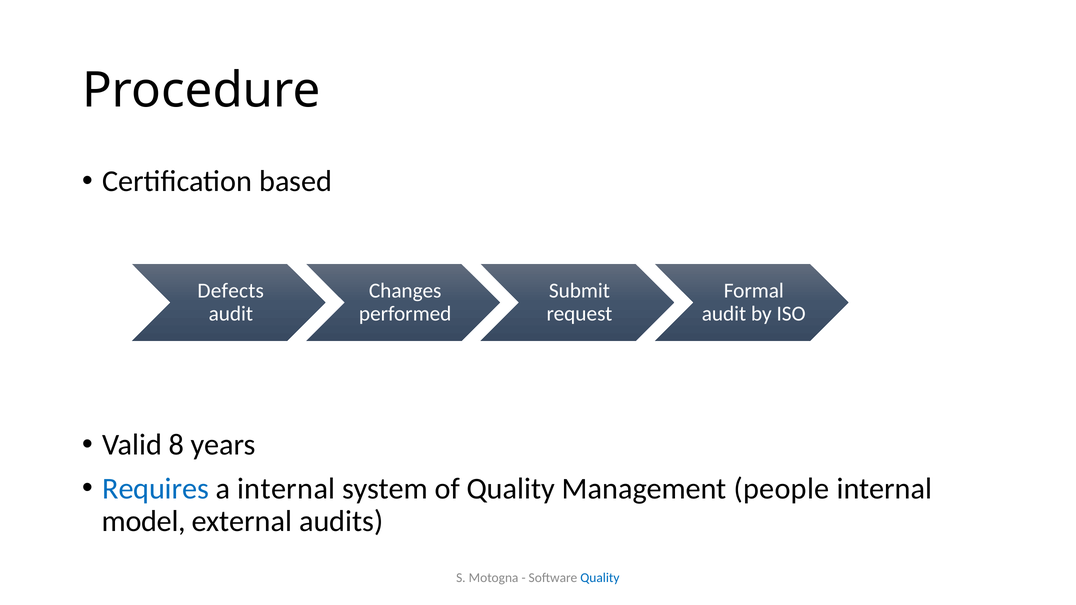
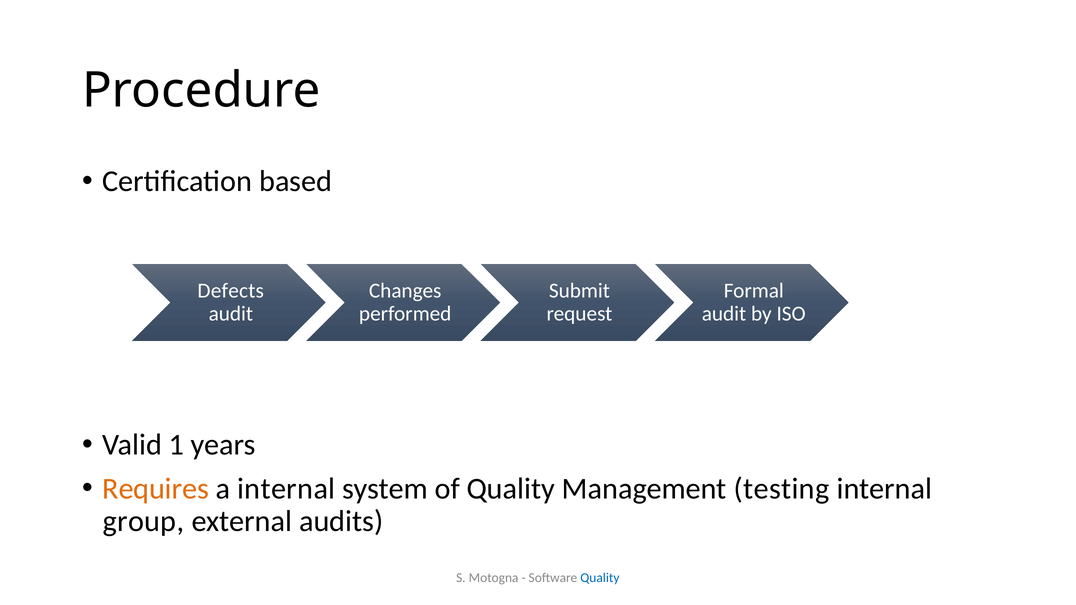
8: 8 -> 1
Requires colour: blue -> orange
people: people -> testing
model: model -> group
